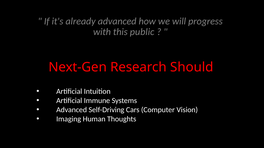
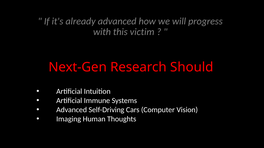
public: public -> victim
